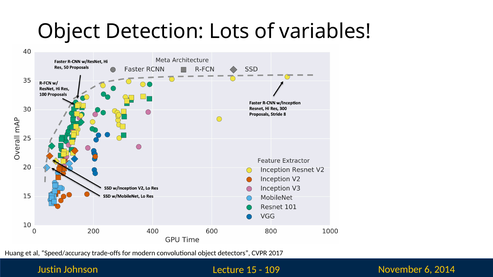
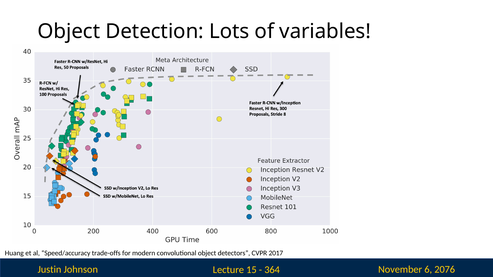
109: 109 -> 364
2014: 2014 -> 2076
